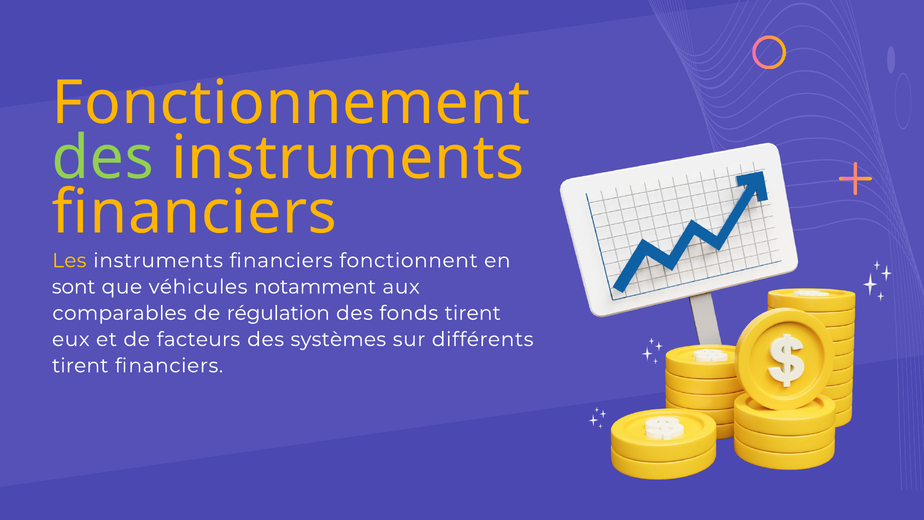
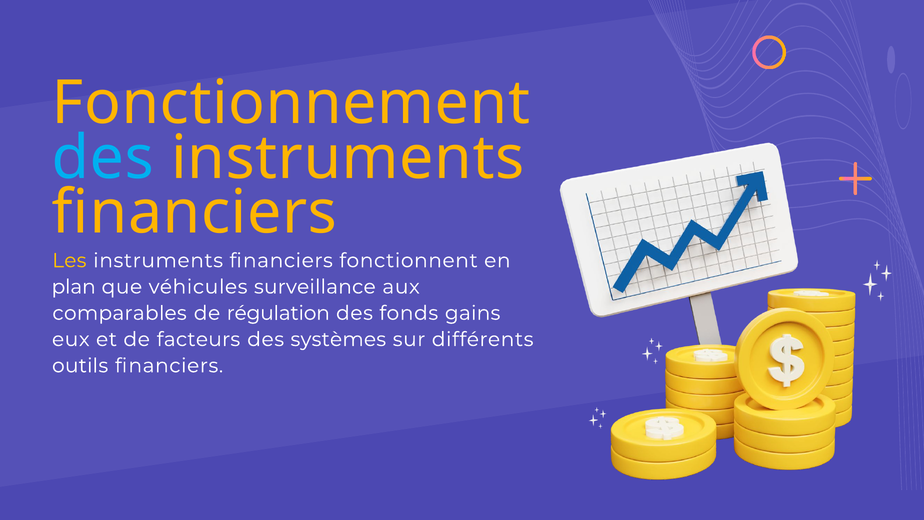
des at (103, 158) colour: light green -> light blue
sont: sont -> plan
notamment: notamment -> surveillance
fonds tirent: tirent -> gains
tirent at (80, 366): tirent -> outils
